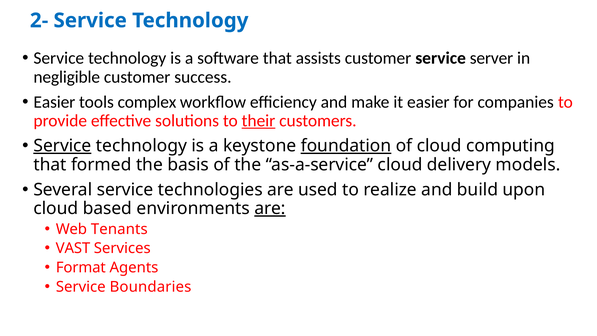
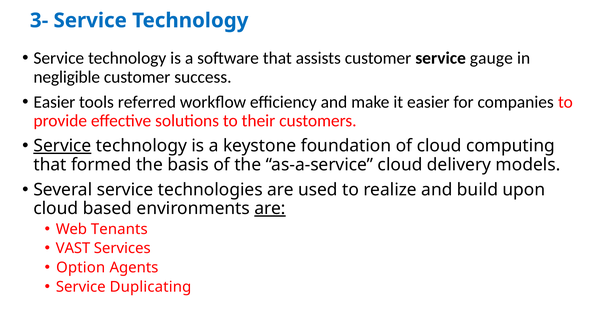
2-: 2- -> 3-
server: server -> gauge
complex: complex -> referred
their underline: present -> none
foundation underline: present -> none
Format: Format -> Option
Boundaries: Boundaries -> Duplicating
